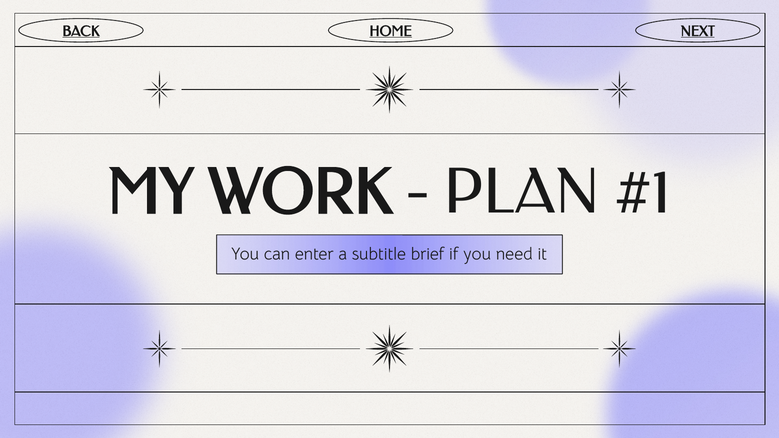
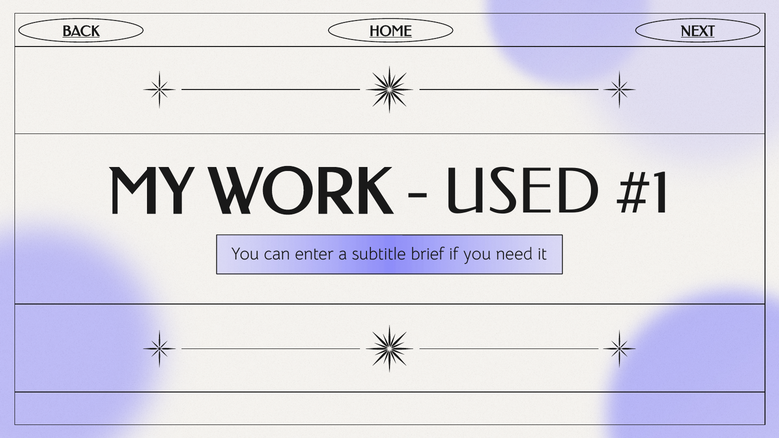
PLAN: PLAN -> USED
